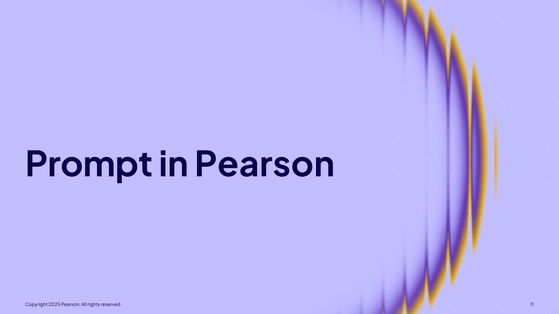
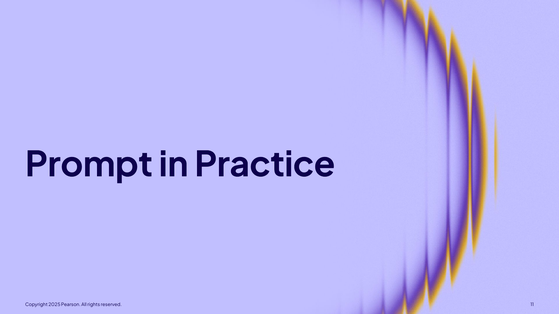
in Pearson: Pearson -> Practice
